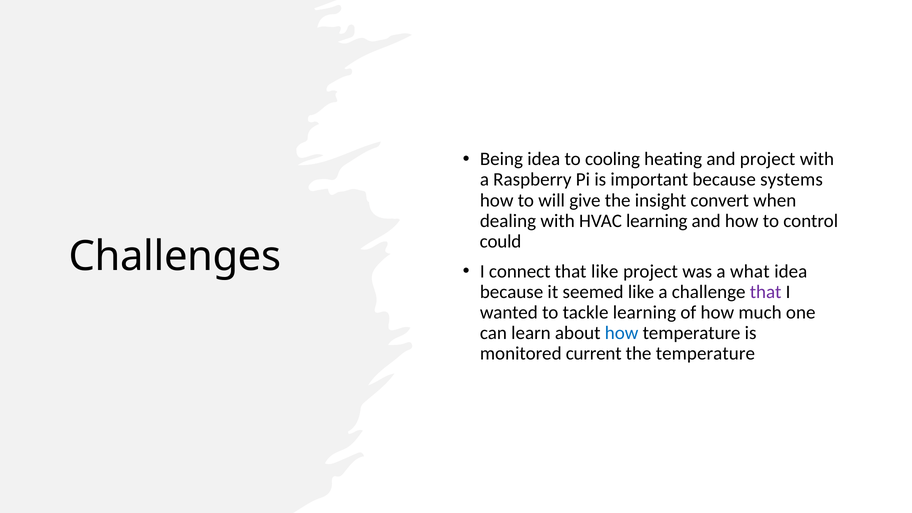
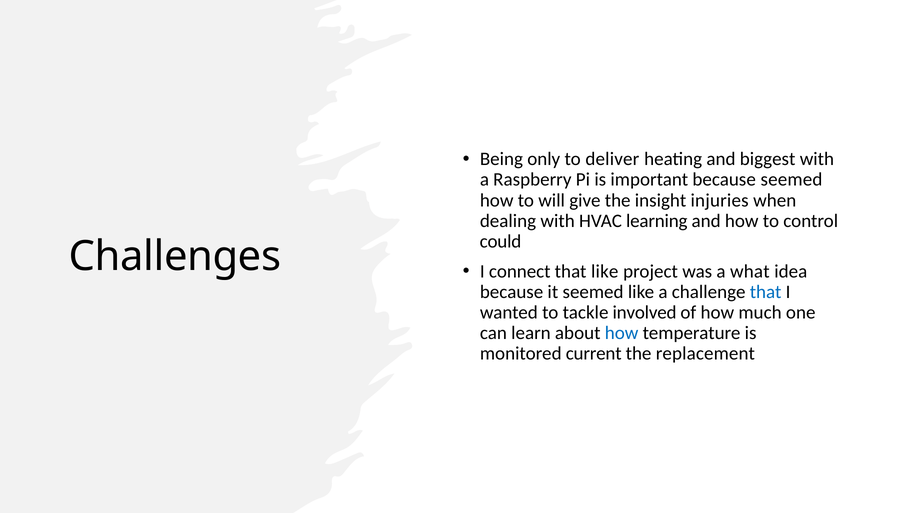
Being idea: idea -> only
cooling: cooling -> deliver
and project: project -> biggest
because systems: systems -> seemed
convert: convert -> injuries
that at (766, 292) colour: purple -> blue
tackle learning: learning -> involved
the temperature: temperature -> replacement
